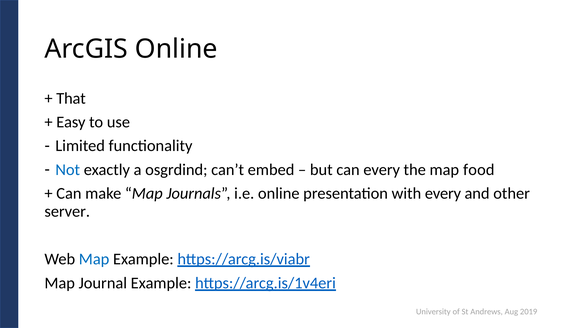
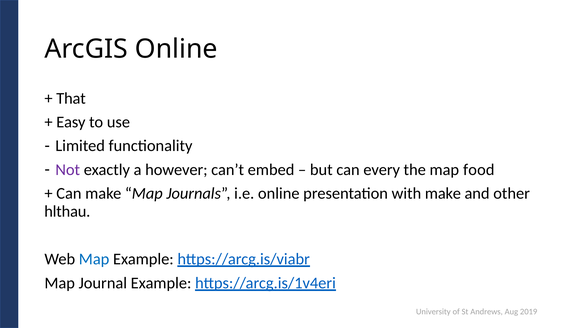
Not colour: blue -> purple
osgrdind: osgrdind -> however
with every: every -> make
server: server -> hlthau
